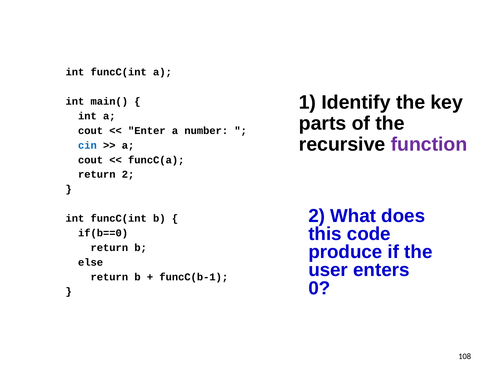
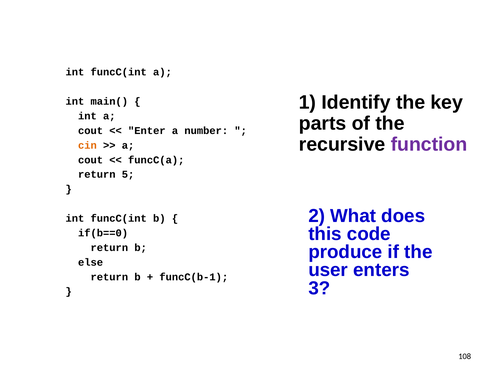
cin colour: blue -> orange
return 2: 2 -> 5
0: 0 -> 3
